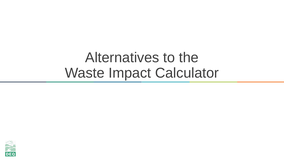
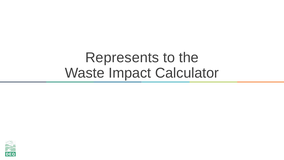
Alternatives: Alternatives -> Represents
